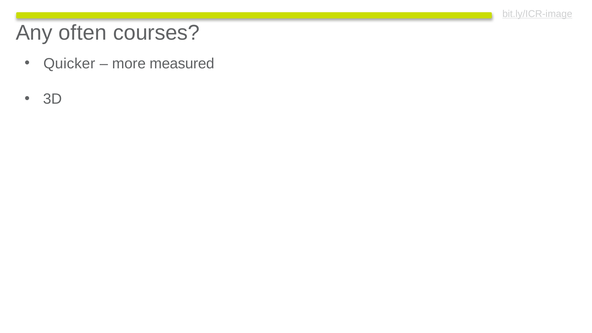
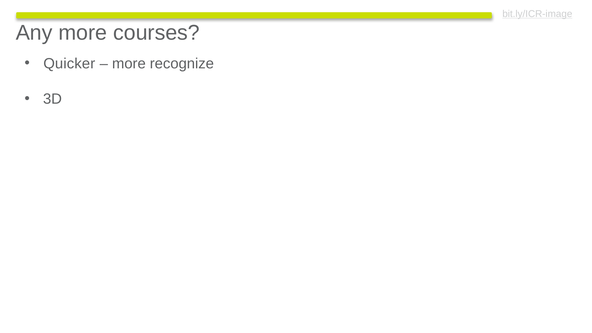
Any often: often -> more
measured: measured -> recognize
